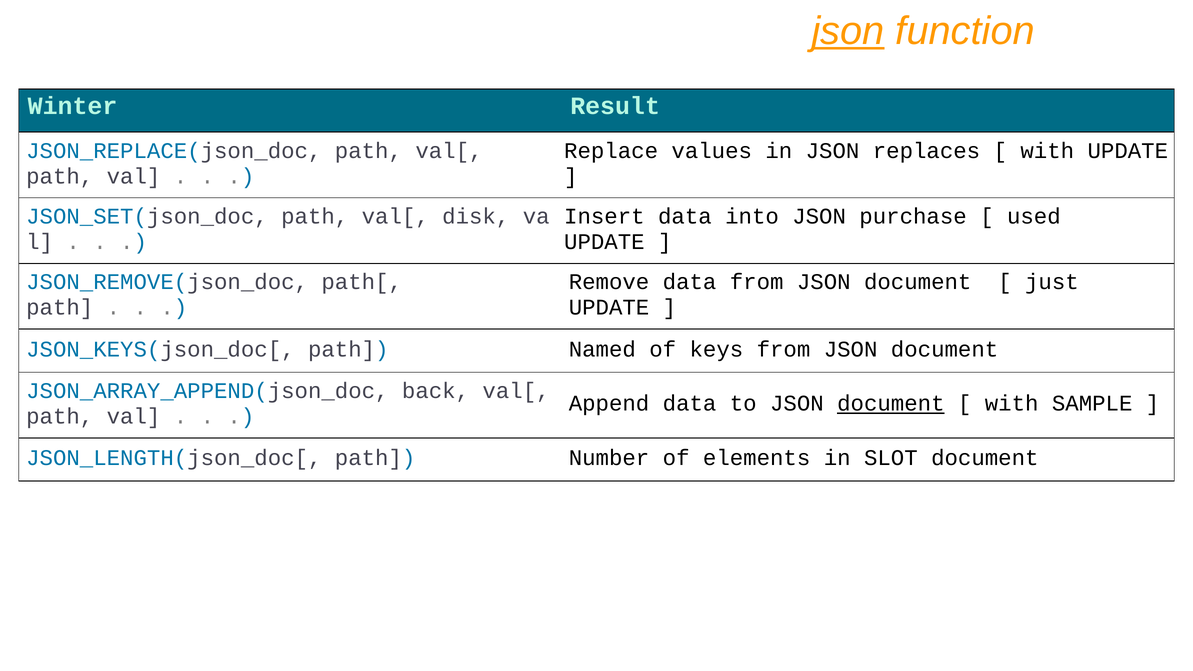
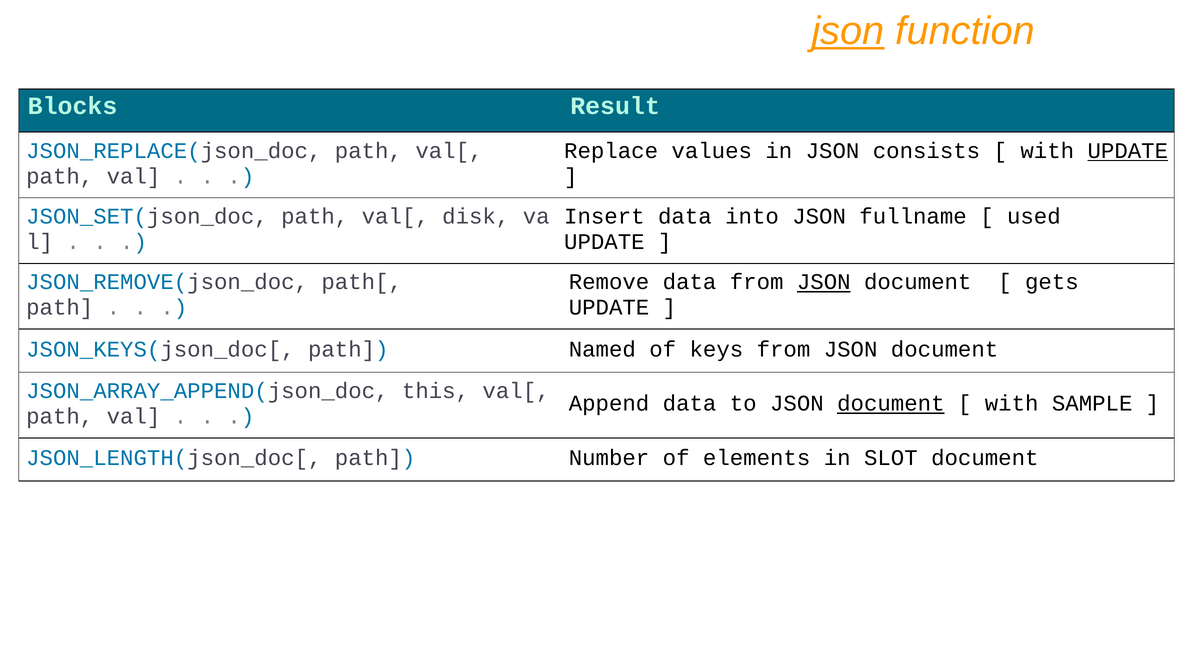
Winter: Winter -> Blocks
replaces: replaces -> consists
UPDATE at (1128, 151) underline: none -> present
purchase: purchase -> fullname
JSON at (824, 282) underline: none -> present
just: just -> gets
back: back -> this
